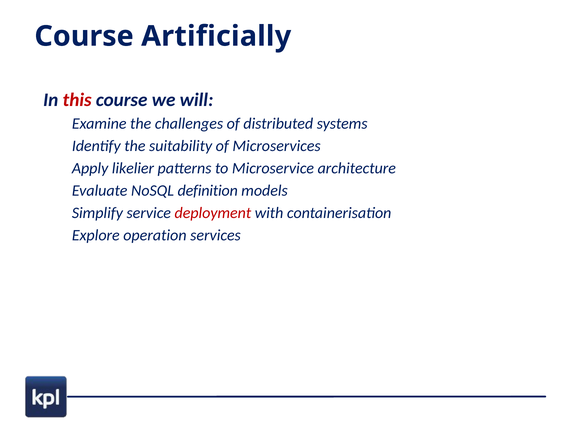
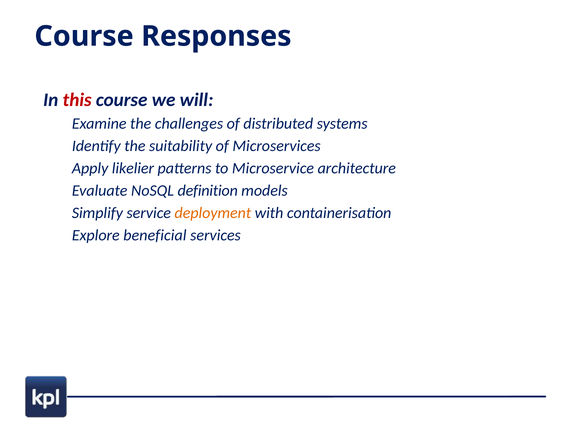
Artificially: Artificially -> Responses
deployment colour: red -> orange
operation: operation -> beneficial
